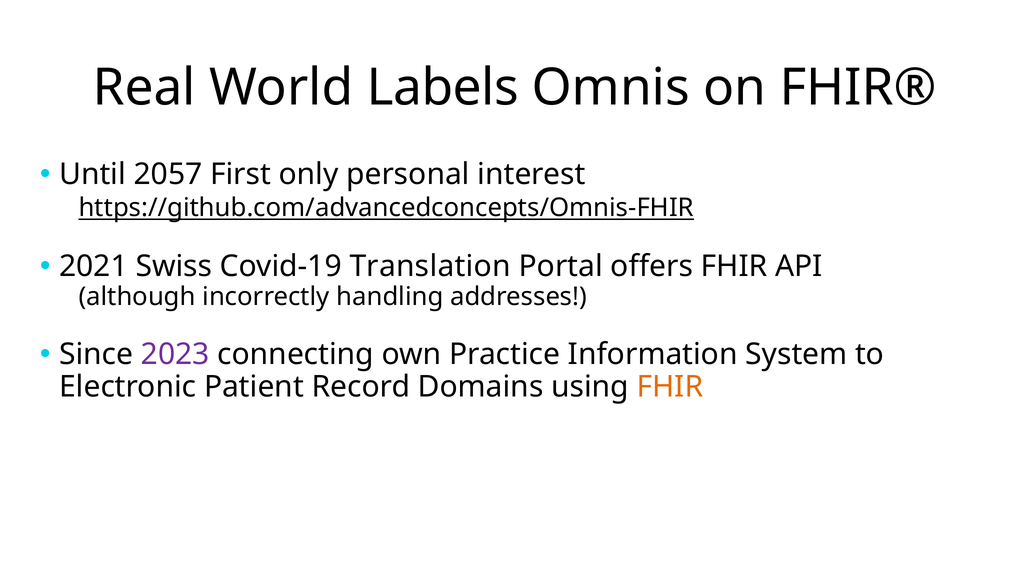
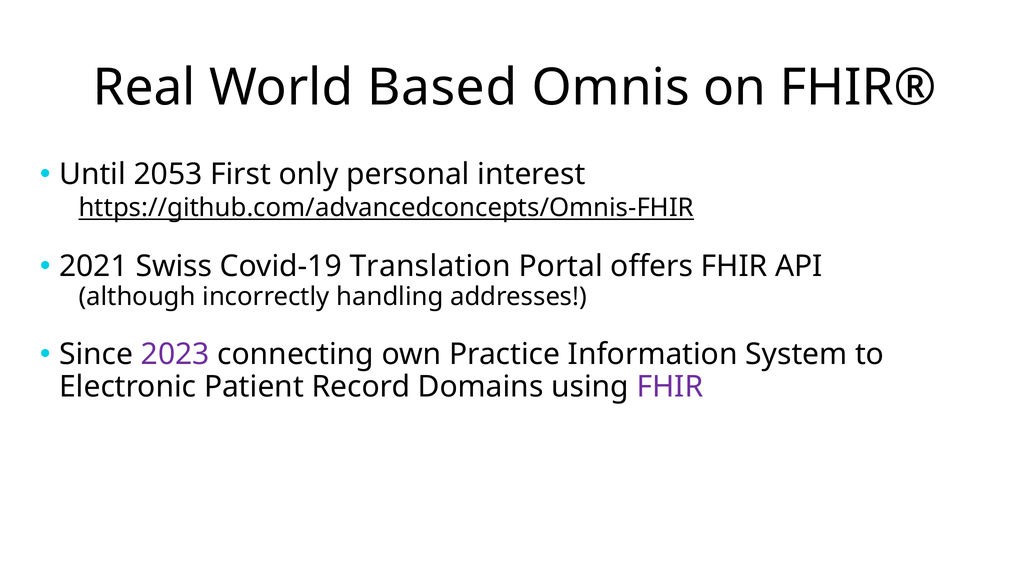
Labels: Labels -> Based
2057: 2057 -> 2053
FHIR at (670, 387) colour: orange -> purple
